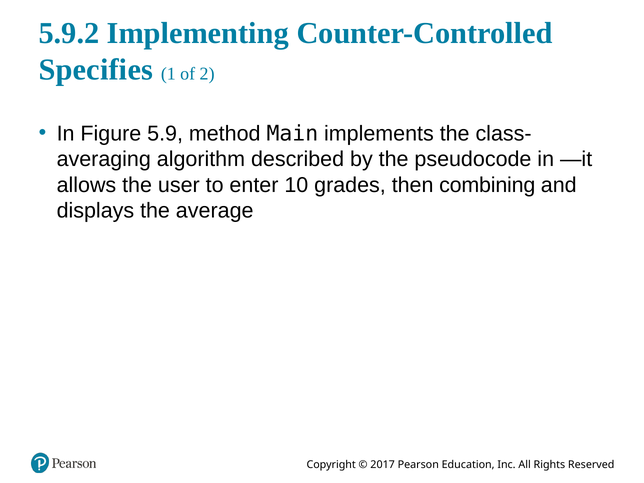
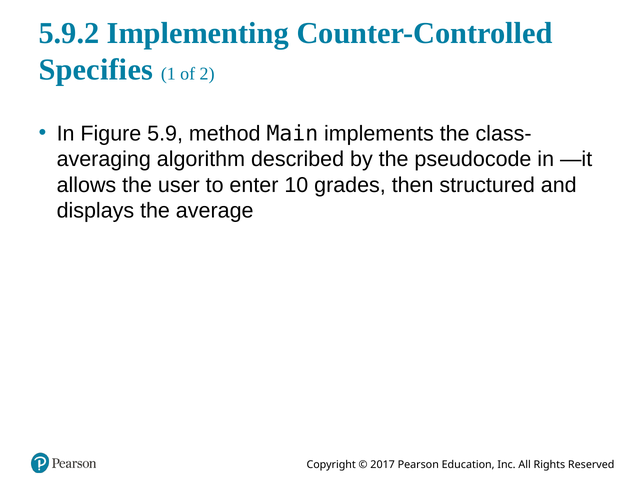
combining: combining -> structured
